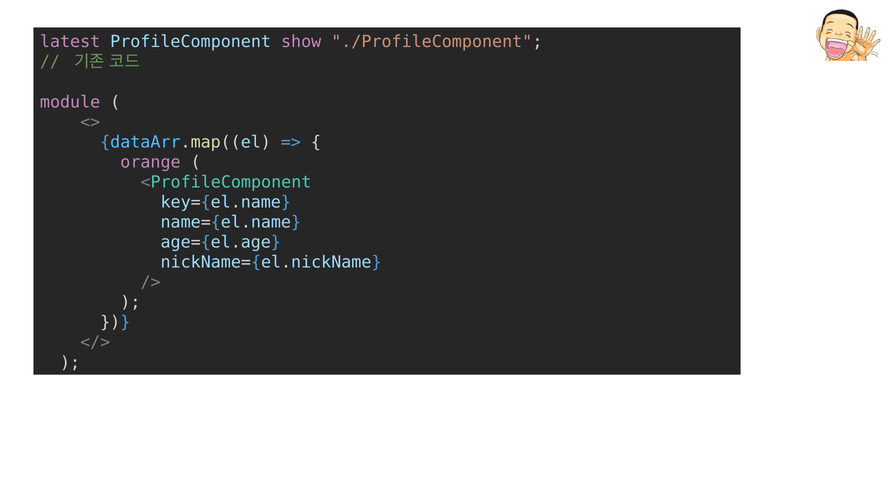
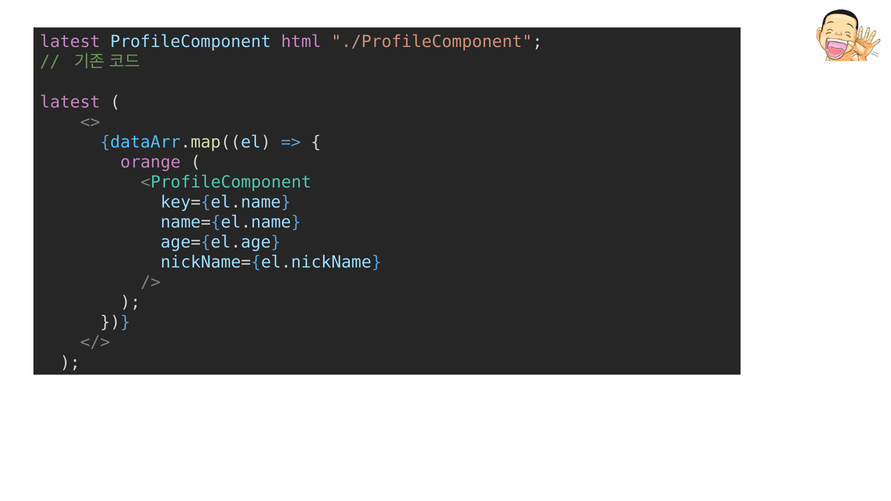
show: show -> html
module at (70, 102): module -> latest
